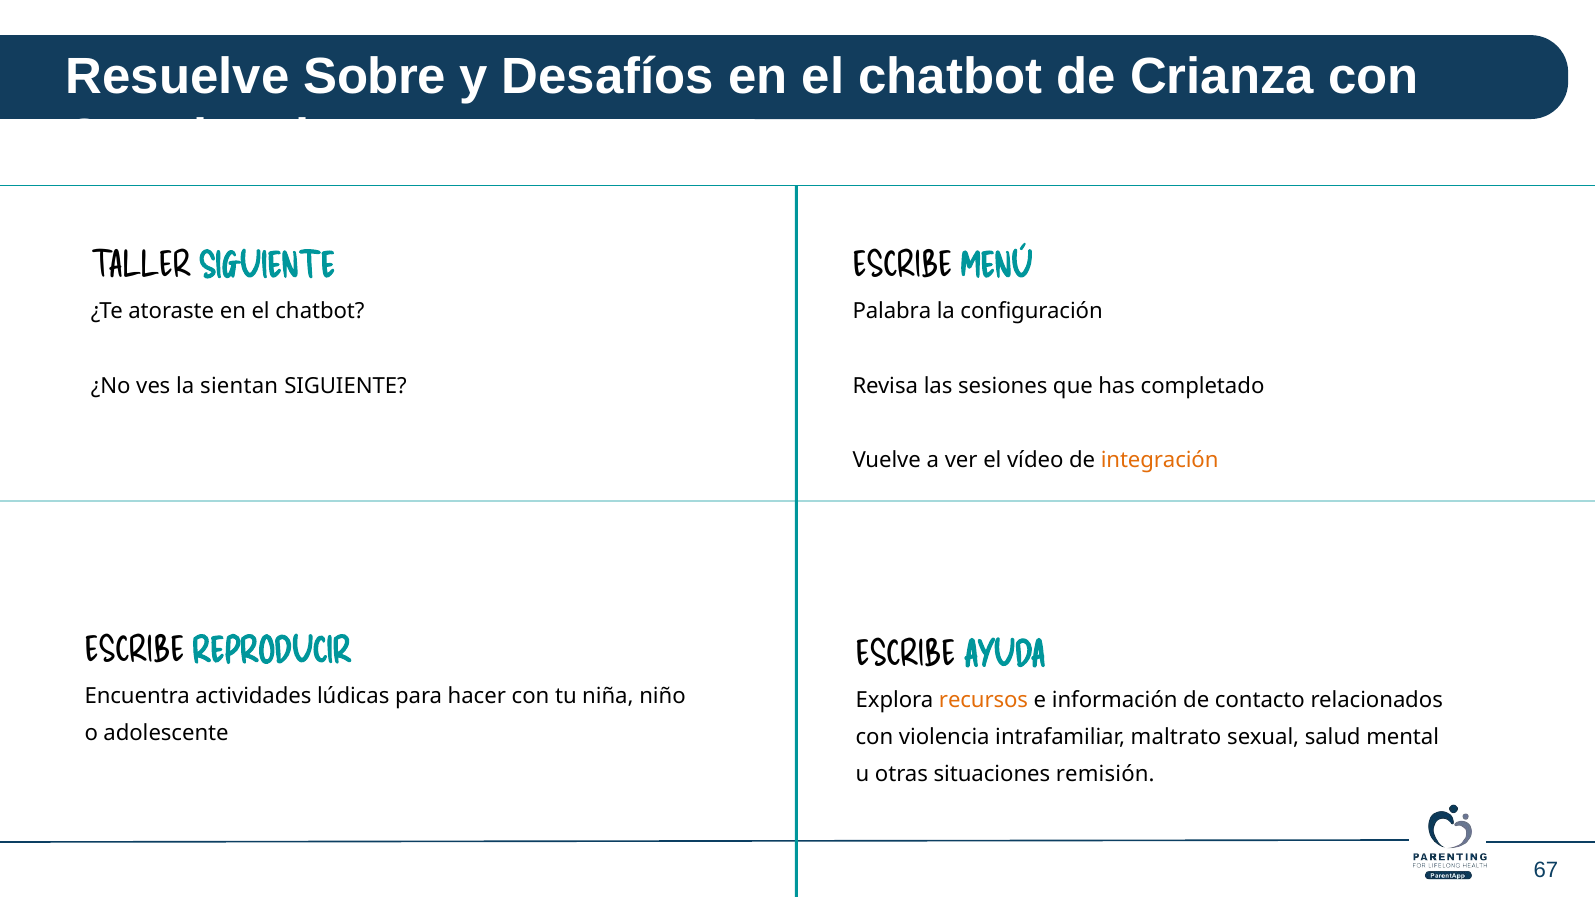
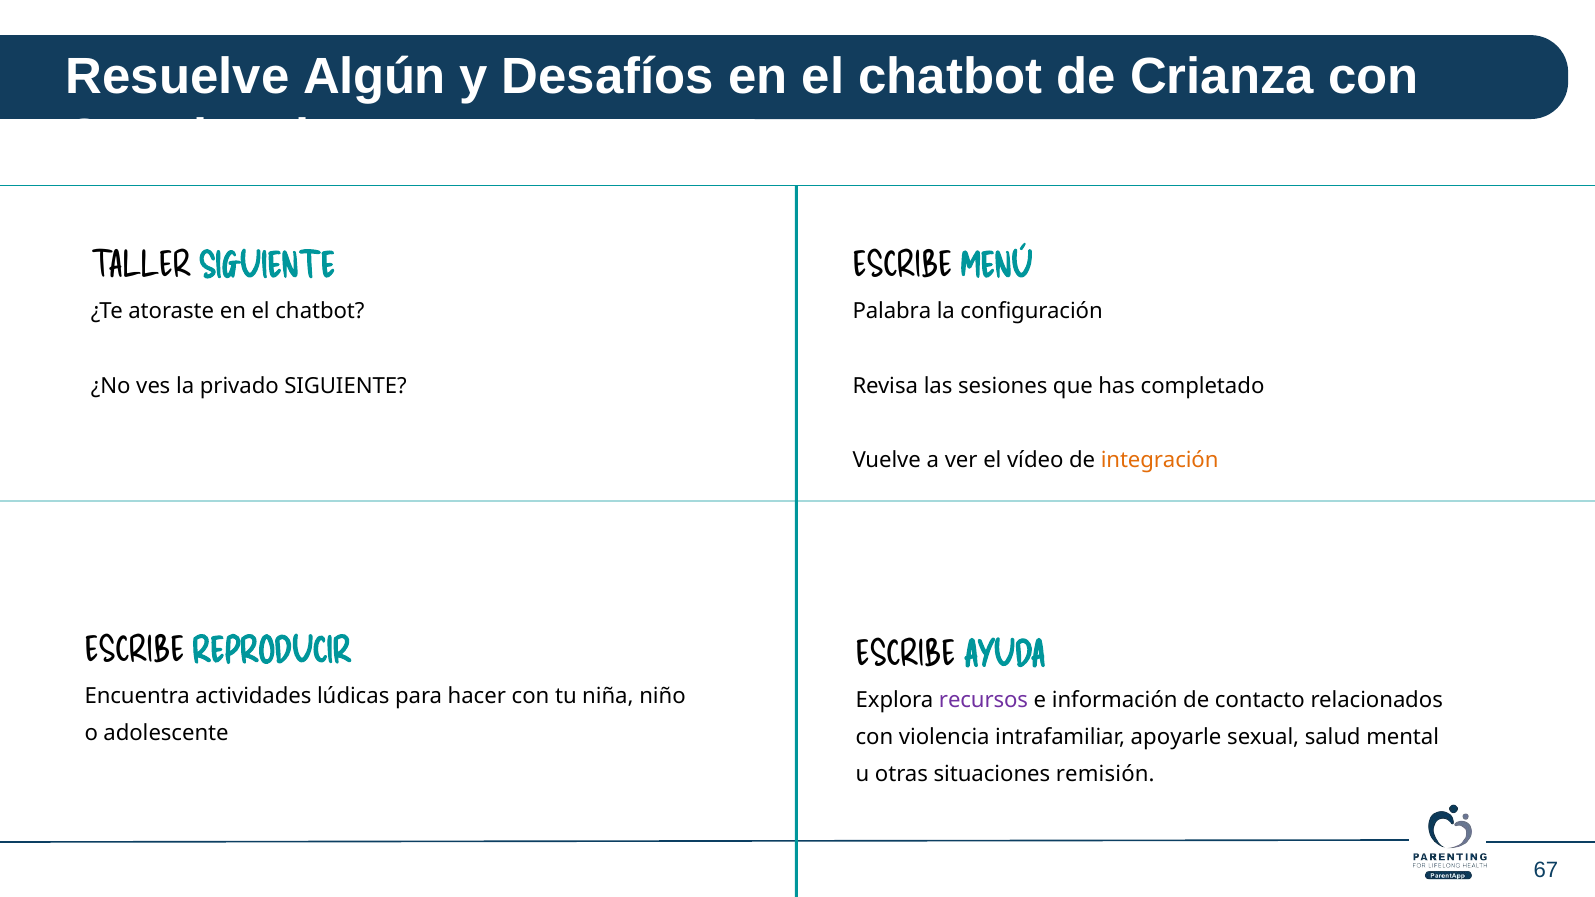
Sobre: Sobre -> Algún
sientan: sientan -> privado
recursos colour: orange -> purple
maltrato: maltrato -> apoyarle
